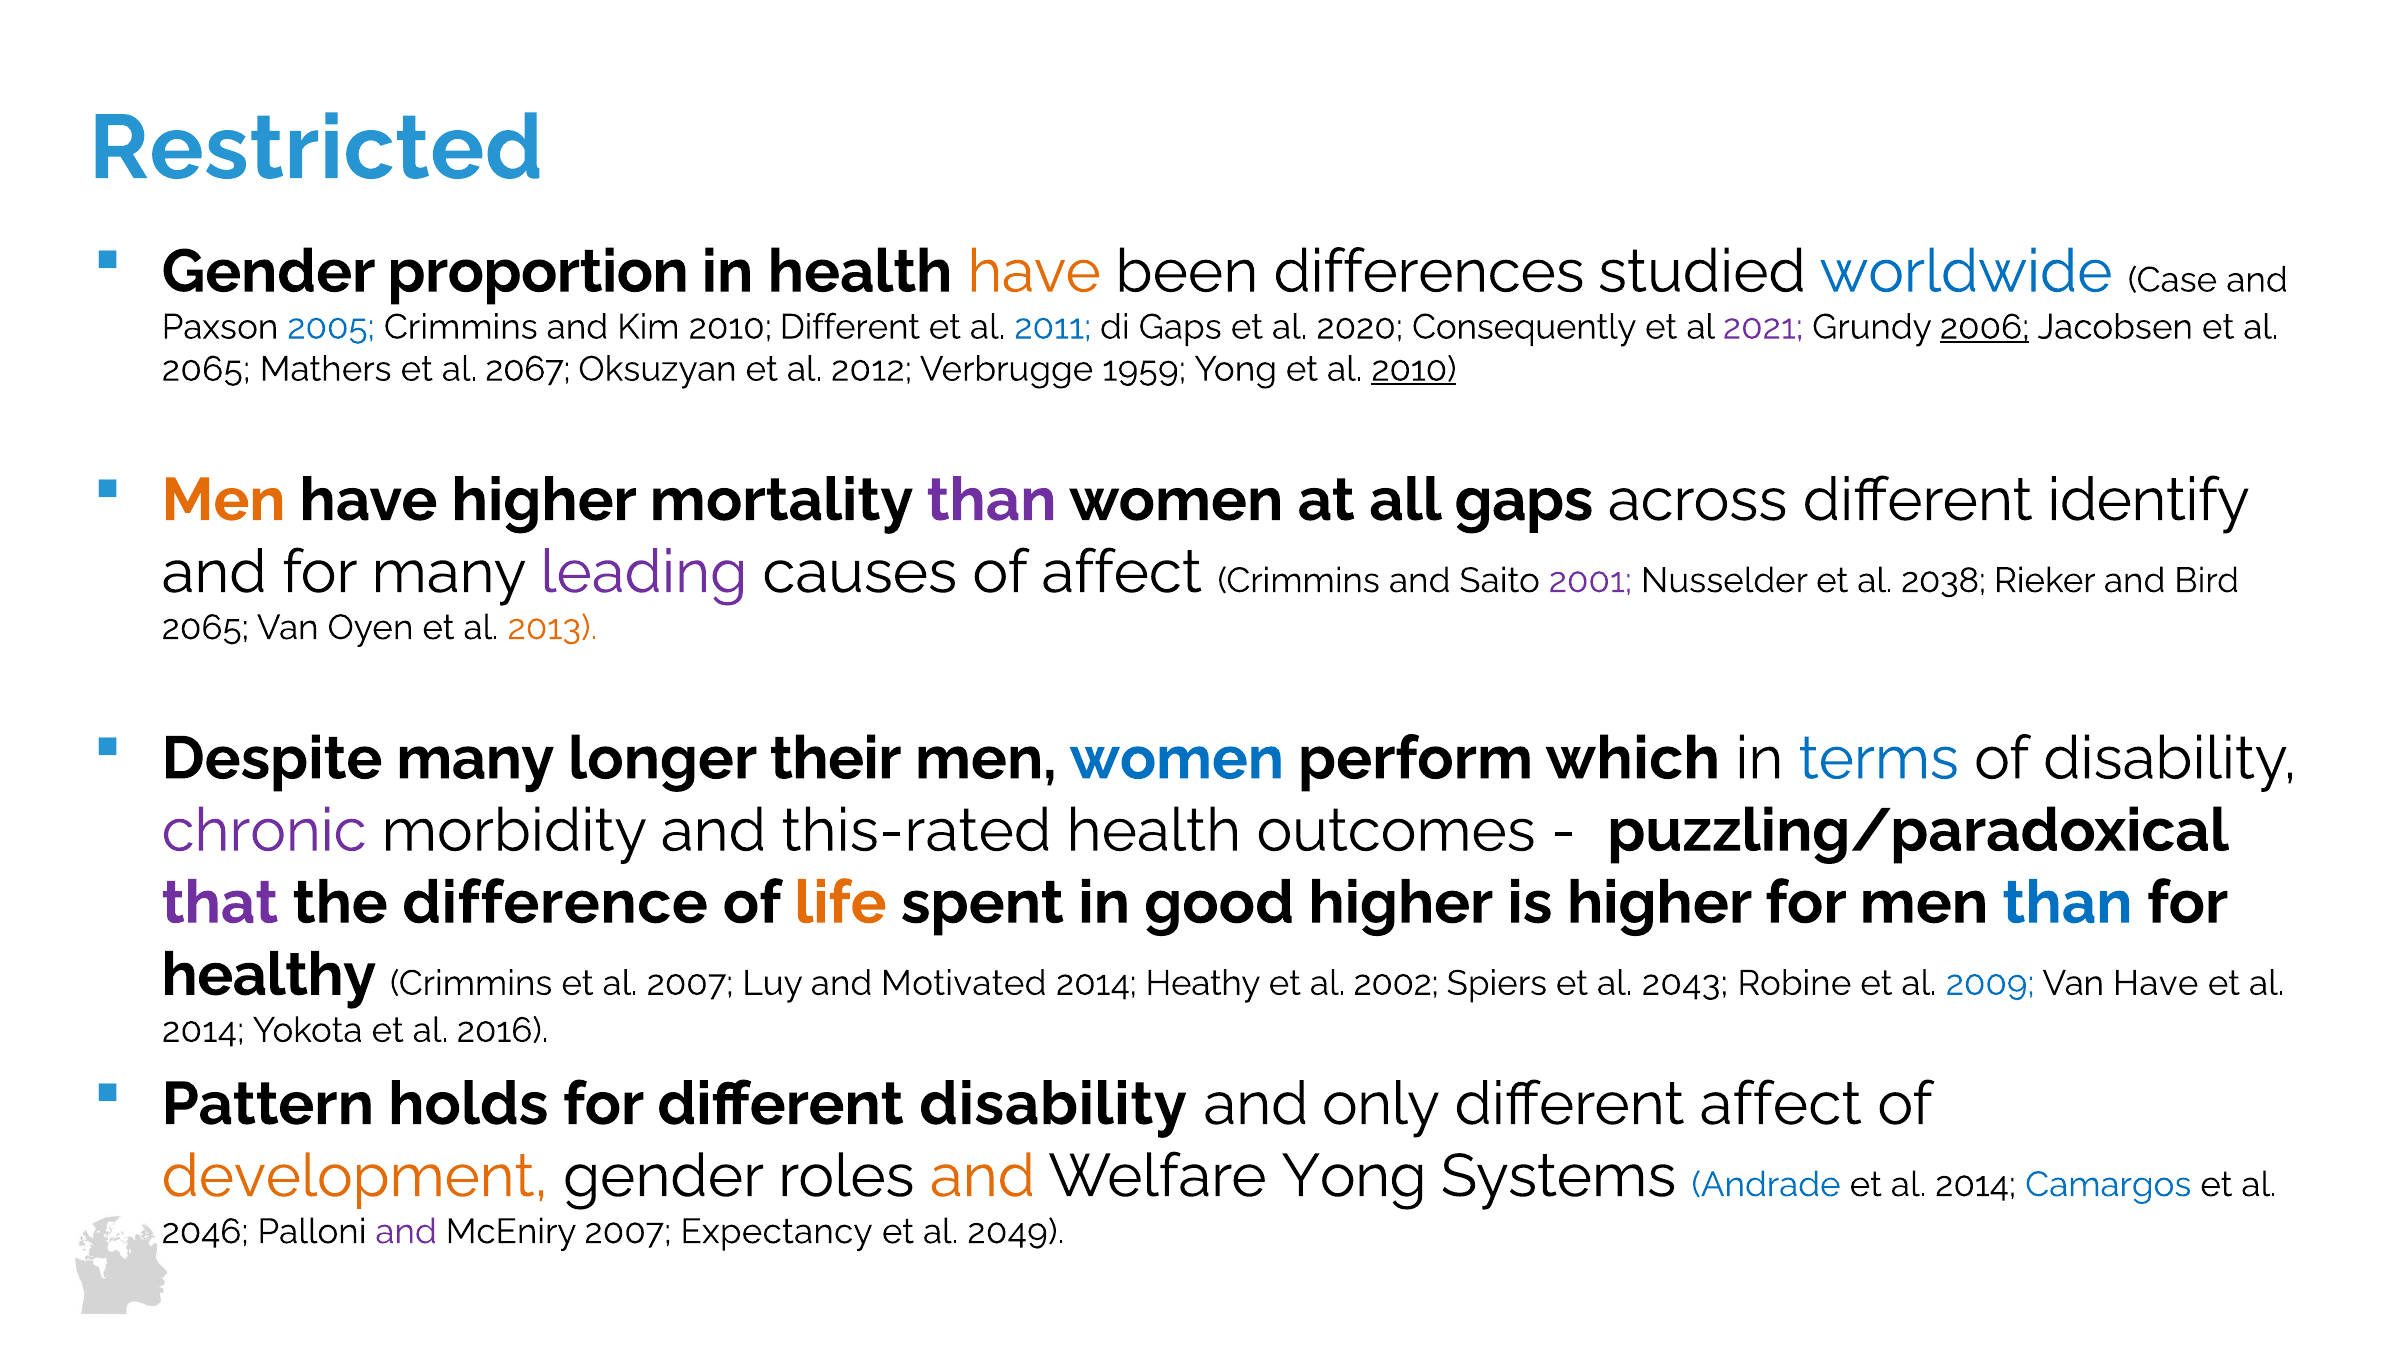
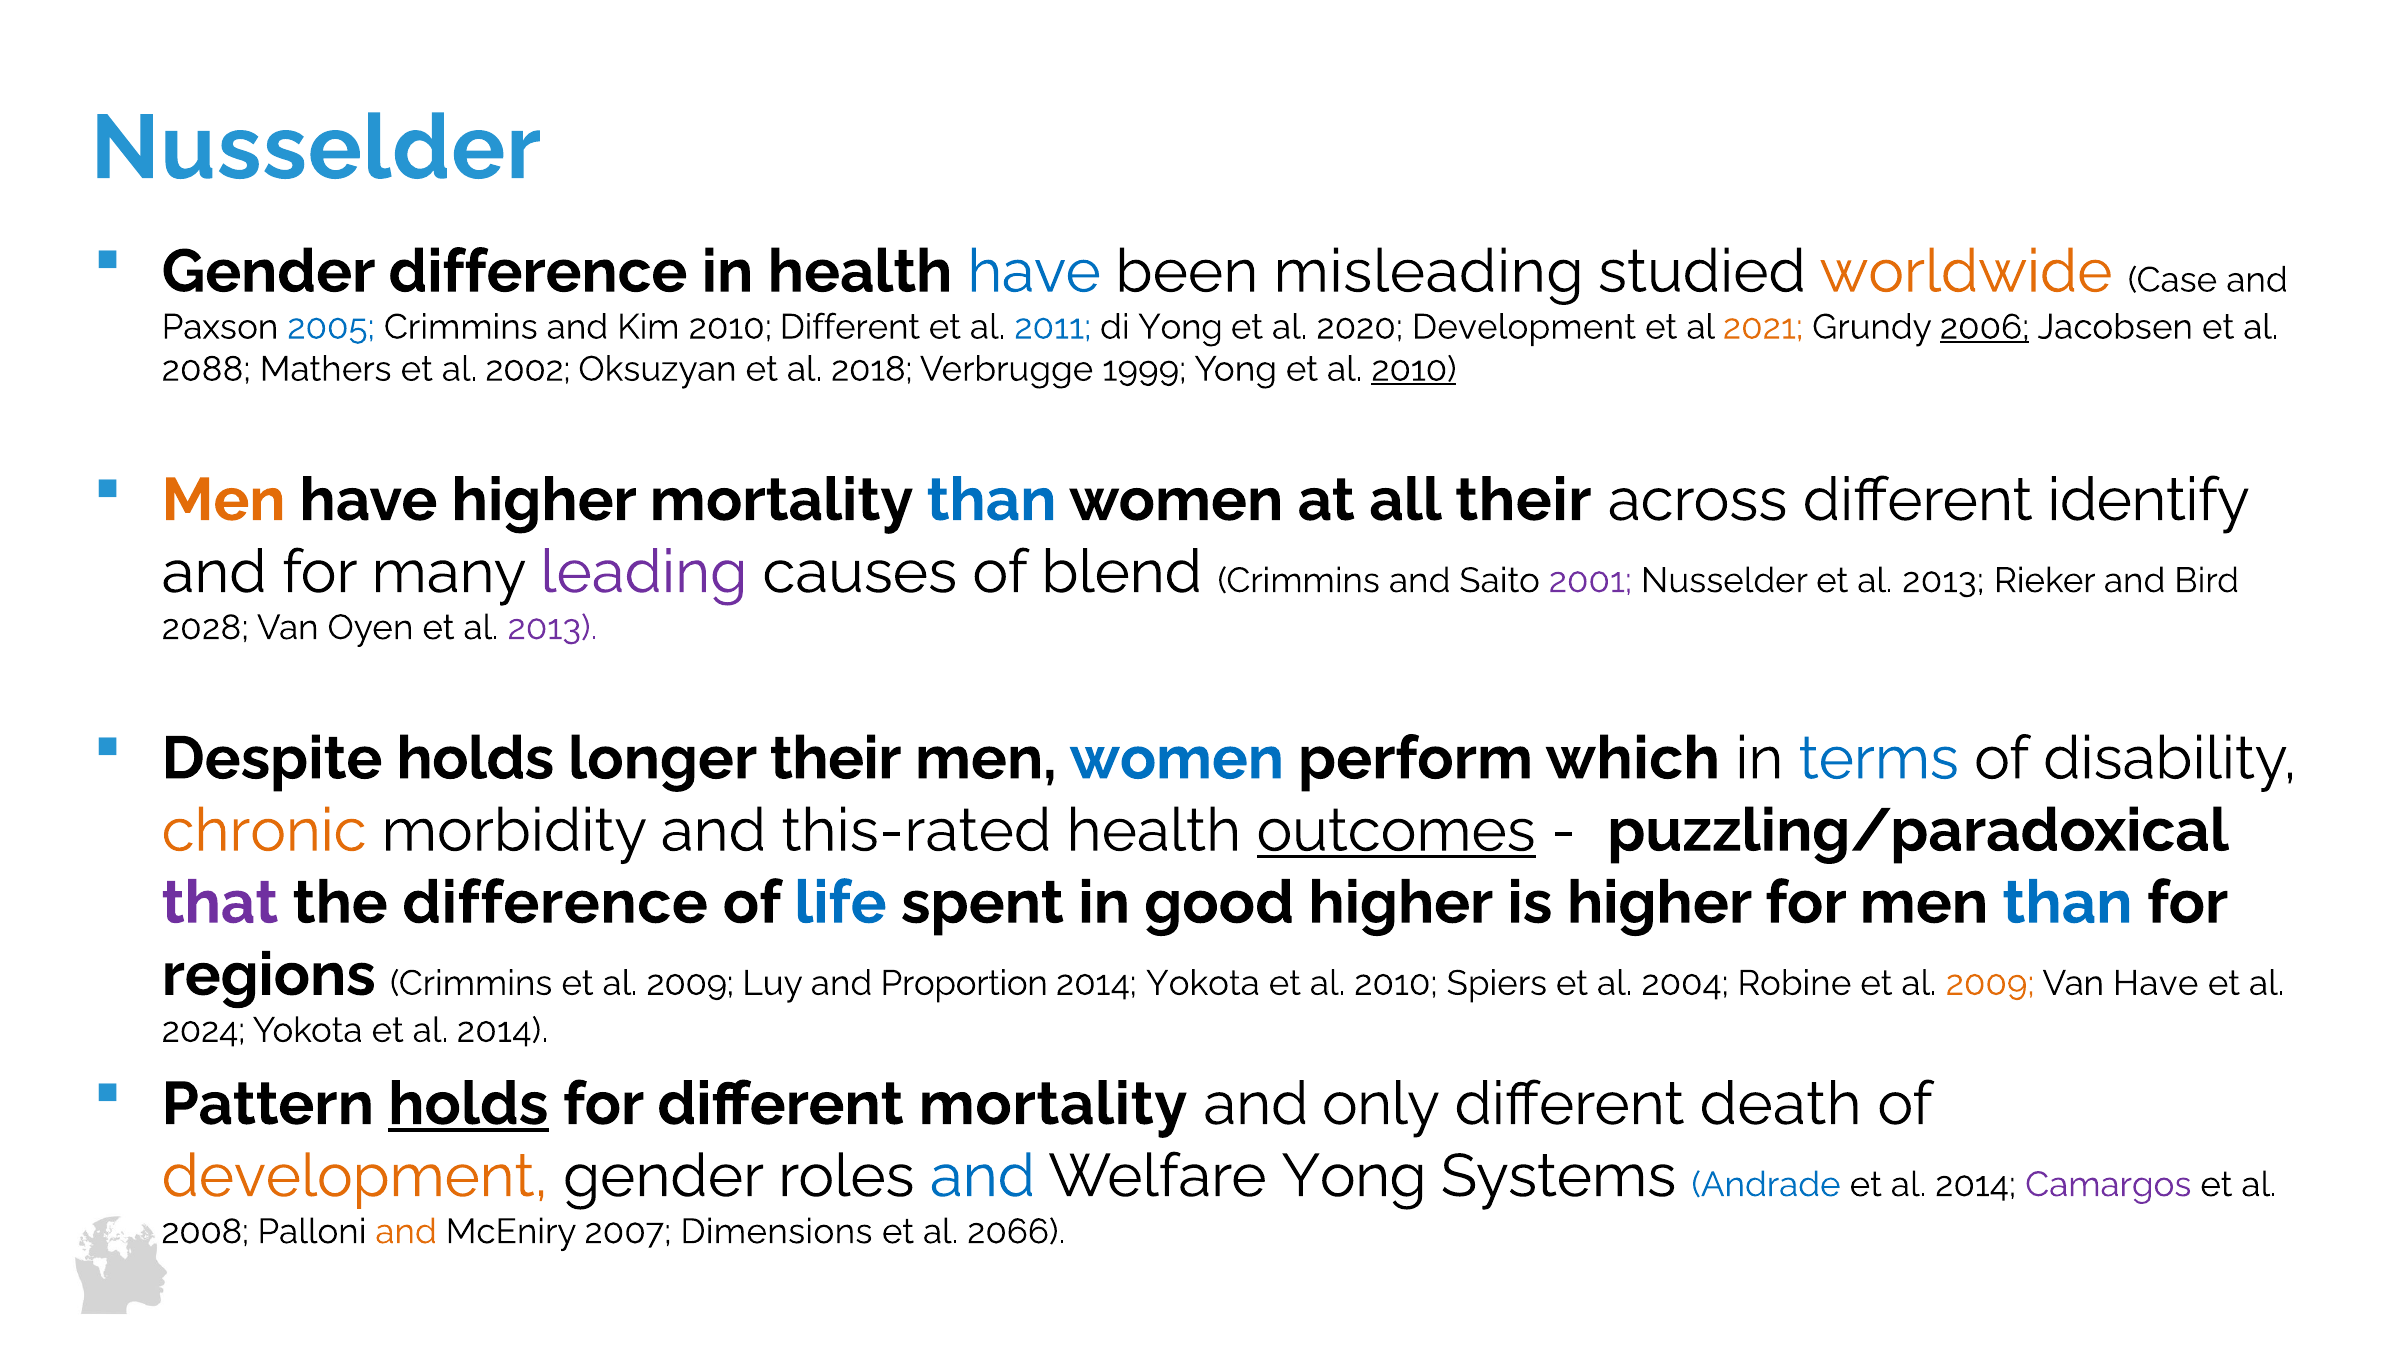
Restricted at (316, 148): Restricted -> Nusselder
Gender proportion: proportion -> difference
have at (1034, 272) colour: orange -> blue
differences: differences -> misleading
worldwide colour: blue -> orange
di Gaps: Gaps -> Yong
2020 Consequently: Consequently -> Development
2021 colour: purple -> orange
2065 at (206, 369): 2065 -> 2088
2067: 2067 -> 2002
2012: 2012 -> 2018
1959: 1959 -> 1999
than at (991, 500) colour: purple -> blue
all gaps: gaps -> their
of affect: affect -> blend
Nusselder et al 2038: 2038 -> 2013
2065 at (205, 628): 2065 -> 2028
2013 at (552, 628) colour: orange -> purple
Despite many: many -> holds
chronic colour: purple -> orange
outcomes underline: none -> present
life colour: orange -> blue
healthy: healthy -> regions
Crimmins et al 2007: 2007 -> 2009
Motivated: Motivated -> Proportion
2014 Heathy: Heathy -> Yokota
2002 at (1396, 983): 2002 -> 2010
2043: 2043 -> 2004
2009 at (1990, 983) colour: blue -> orange
2014 at (203, 1030): 2014 -> 2024
Yokota et al 2016: 2016 -> 2014
holds at (468, 1104) underline: none -> present
different disability: disability -> mortality
different affect: affect -> death
and at (983, 1177) colour: orange -> blue
Camargos colour: blue -> purple
2046: 2046 -> 2008
and at (406, 1232) colour: purple -> orange
Expectancy: Expectancy -> Dimensions
2049: 2049 -> 2066
